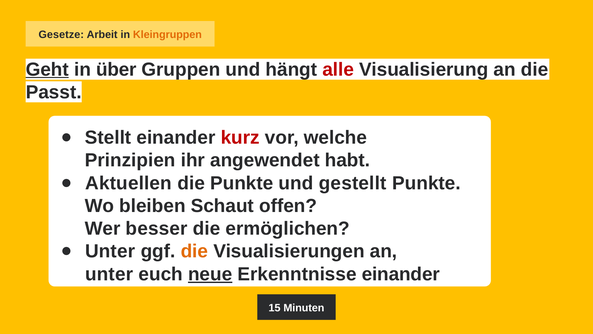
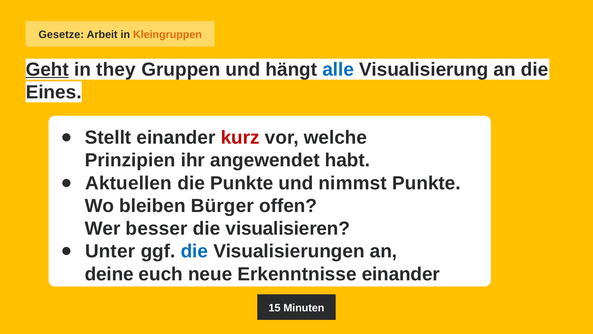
über: über -> they
alle colour: red -> blue
Passt: Passt -> Eines
gestellt: gestellt -> nimmst
Schaut: Schaut -> Bürger
ermöglichen: ermöglichen -> visualisieren
die at (194, 251) colour: orange -> blue
unter at (109, 274): unter -> deine
neue underline: present -> none
